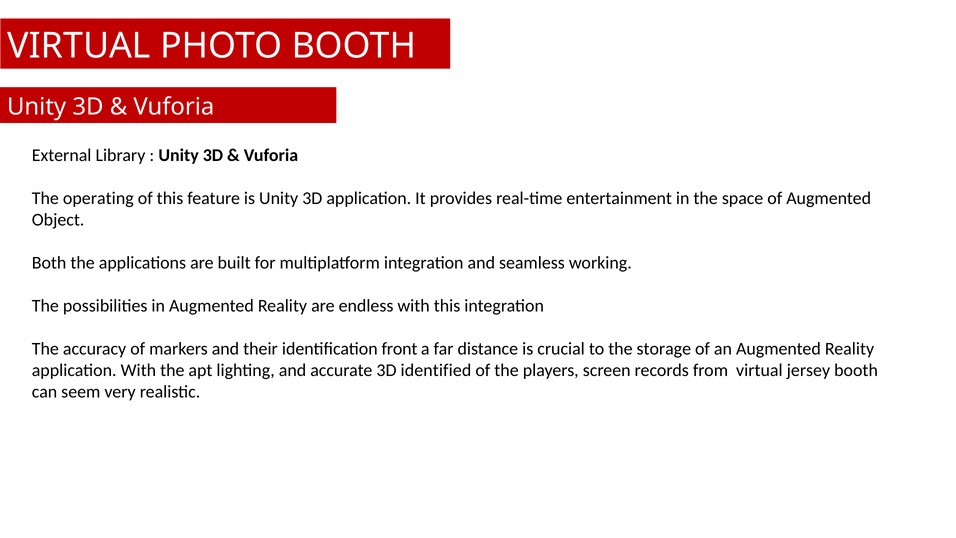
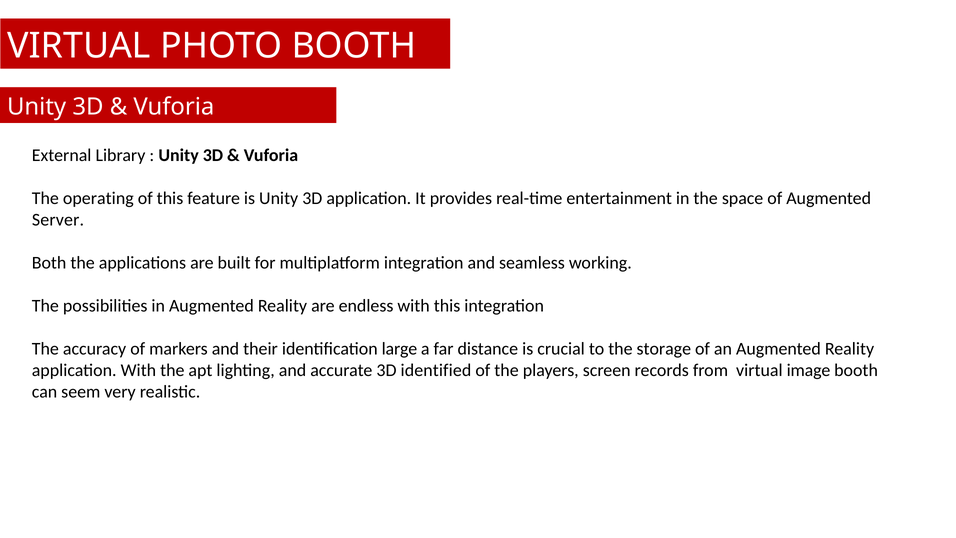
Object: Object -> Server
front: front -> large
jersey: jersey -> image
